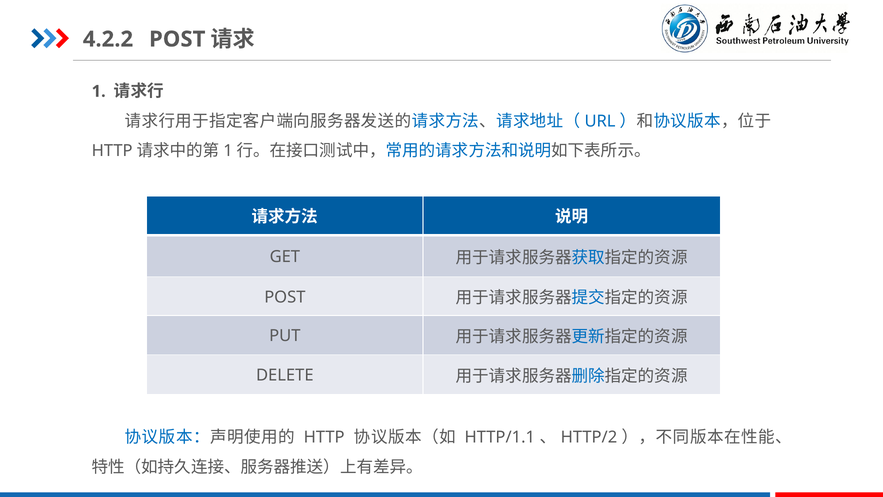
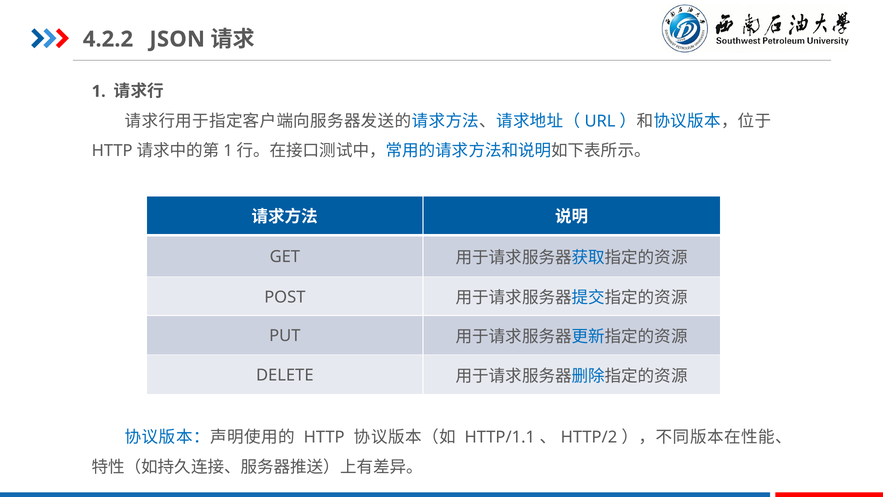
4.2.2 POST: POST -> JSON
